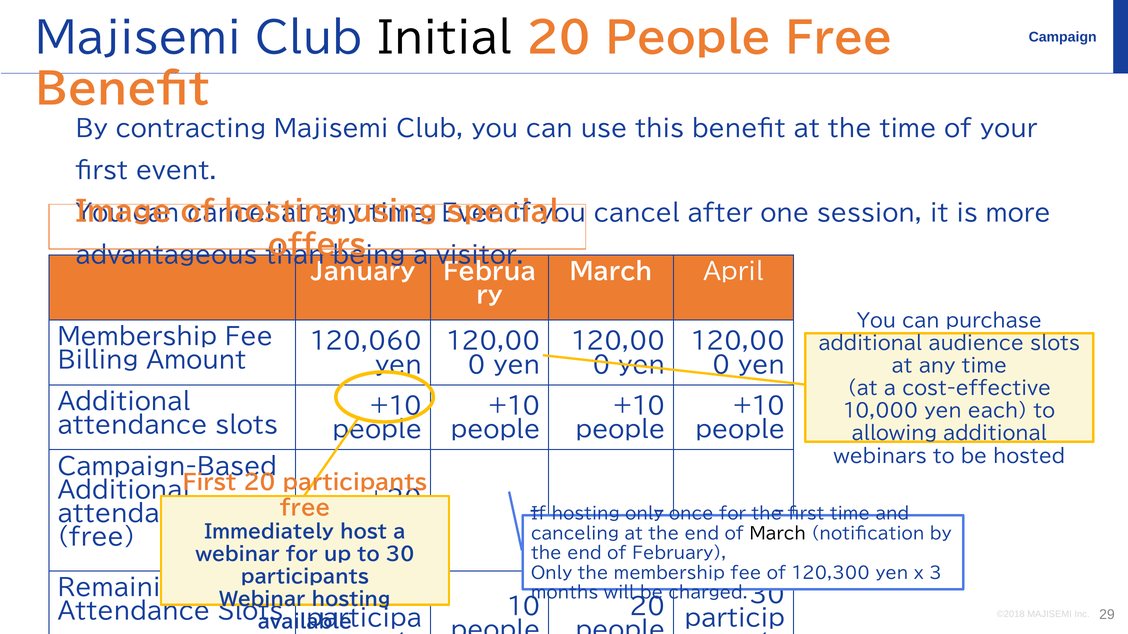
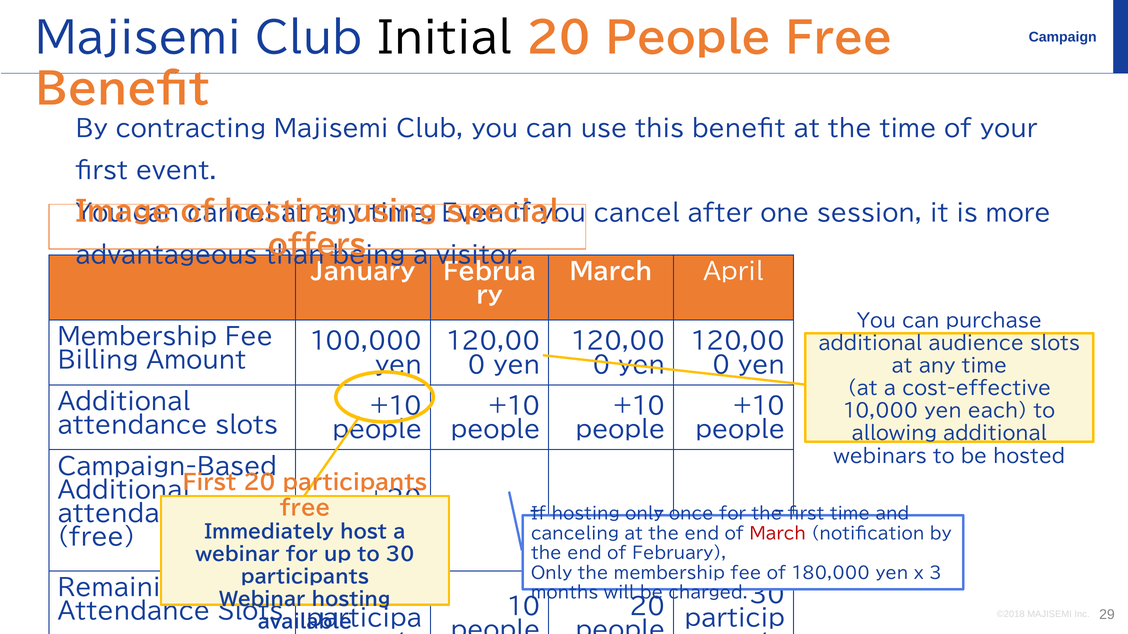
120,060: 120,060 -> 100,000
March at (778, 534) colour: black -> red
120,300: 120,300 -> 180,000
